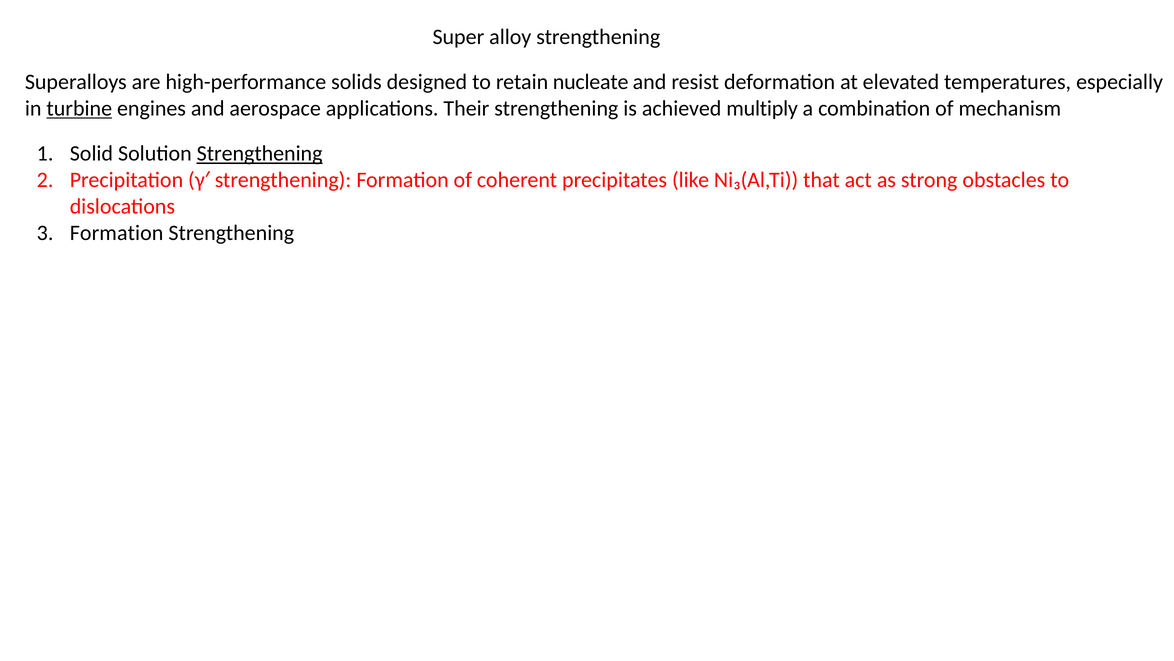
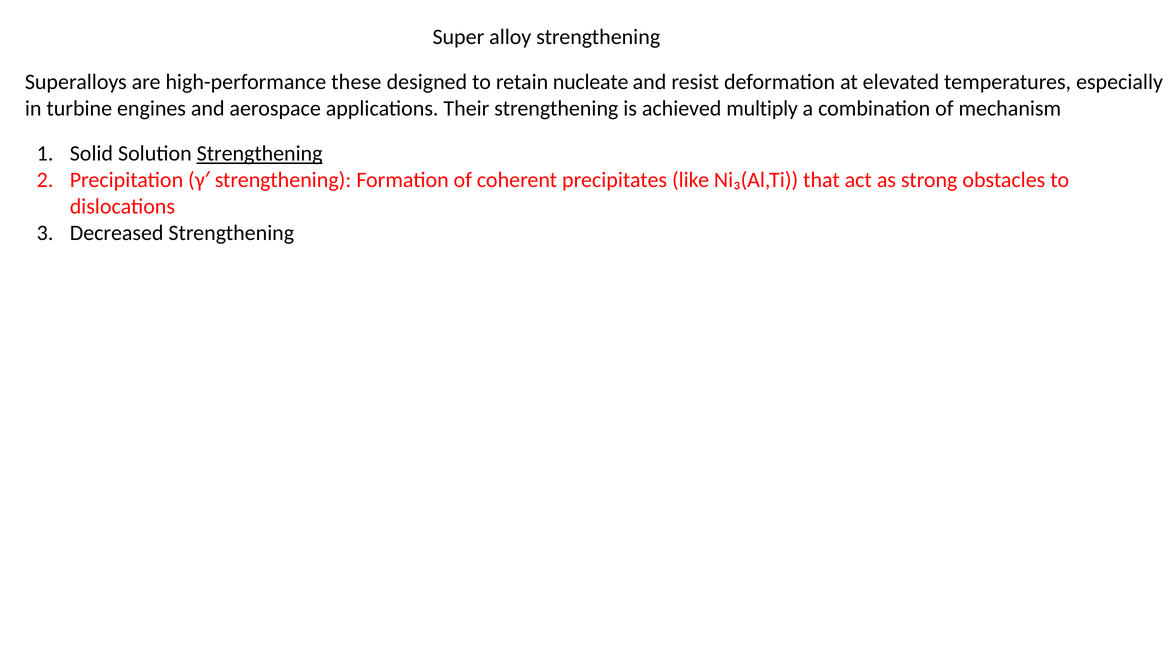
solids: solids -> these
turbine underline: present -> none
Formation at (117, 233): Formation -> Decreased
